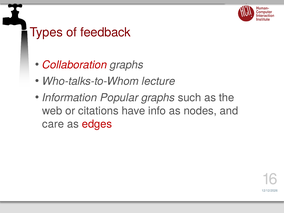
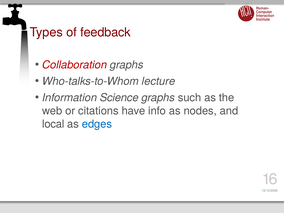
Popular: Popular -> Science
care: care -> local
edges colour: red -> blue
